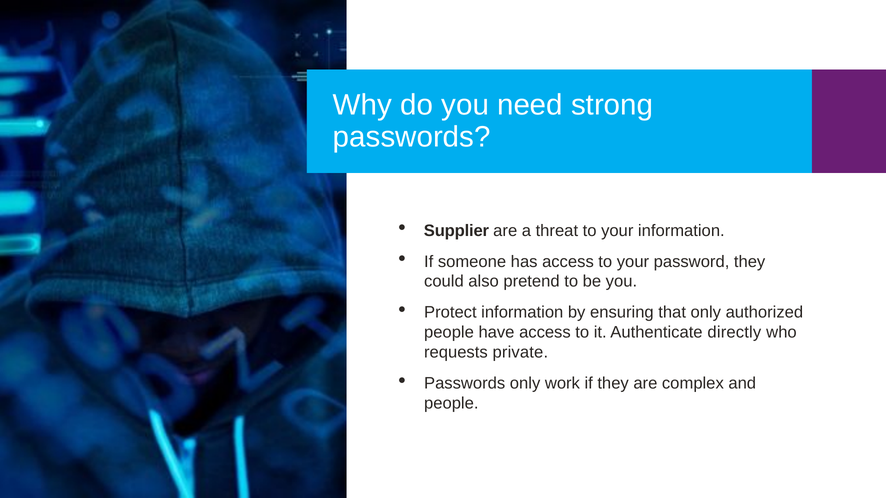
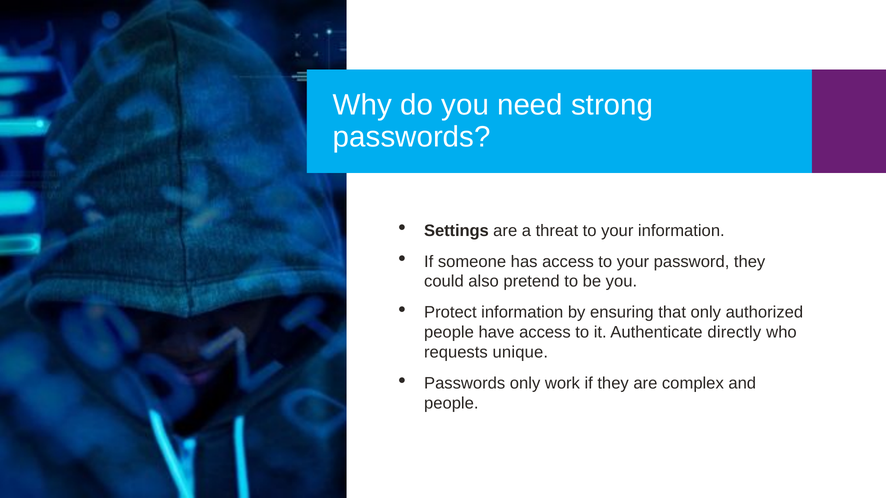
Supplier: Supplier -> Settings
private: private -> unique
